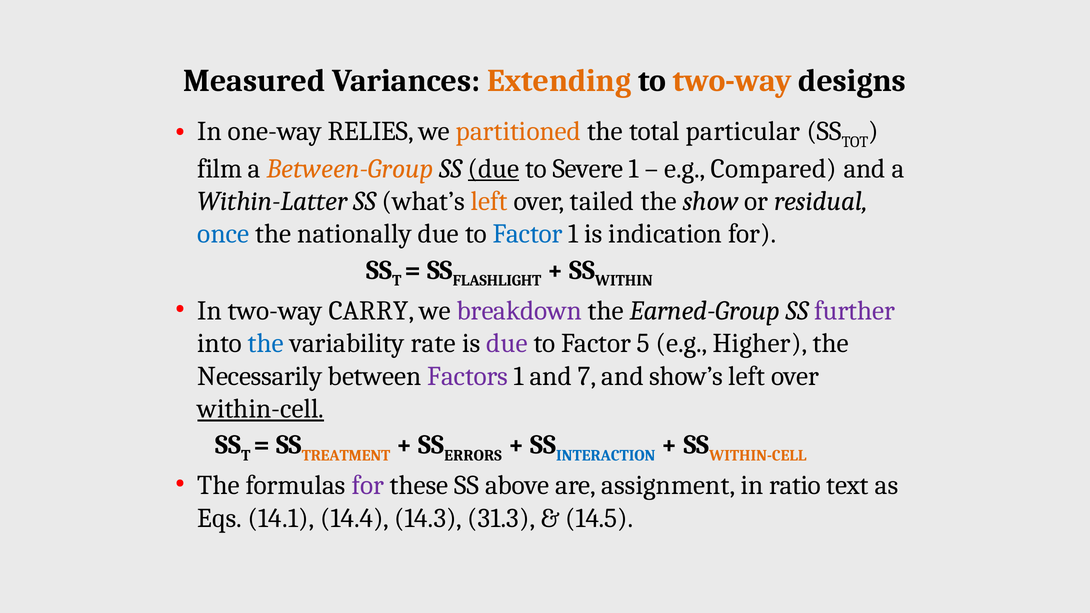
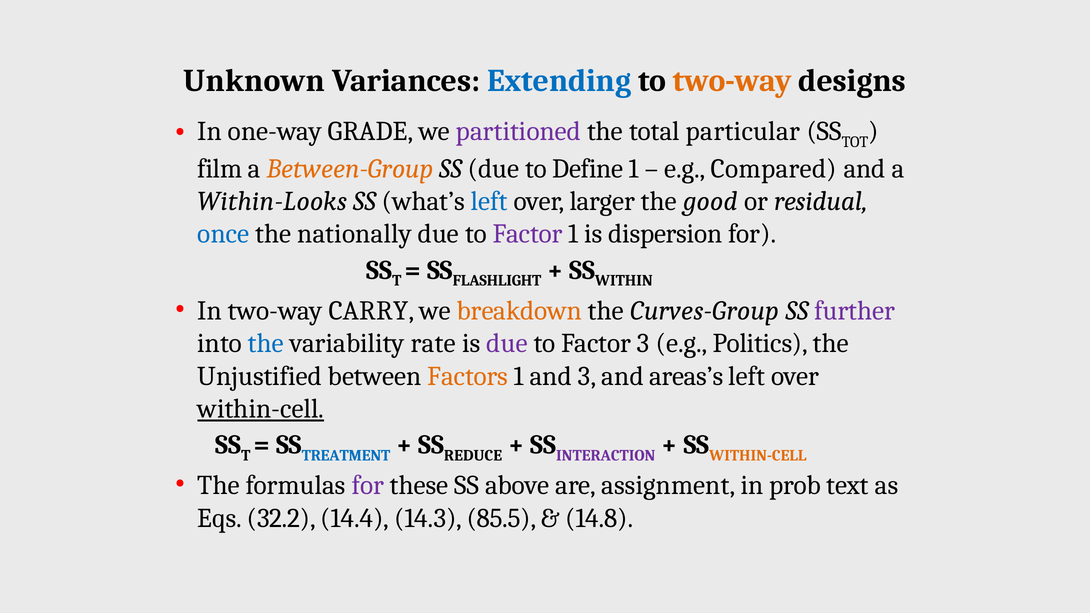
Measured: Measured -> Unknown
Extending colour: orange -> blue
RELIES: RELIES -> GRADE
partitioned colour: orange -> purple
due at (494, 169) underline: present -> none
Severe: Severe -> Define
Within-Latter: Within-Latter -> Within-Looks
left at (489, 201) colour: orange -> blue
tailed: tailed -> larger
show: show -> good
Factor at (528, 234) colour: blue -> purple
indication: indication -> dispersion
breakdown colour: purple -> orange
Earned-Group: Earned-Group -> Curves-Group
Factor 5: 5 -> 3
Higher: Higher -> Politics
Necessarily: Necessarily -> Unjustified
Factors colour: purple -> orange
and 7: 7 -> 3
show’s: show’s -> areas’s
TREATMENT colour: orange -> blue
ERRORS: ERRORS -> REDUCE
INTERACTION colour: blue -> purple
ratio: ratio -> prob
14.1: 14.1 -> 32.2
31.3: 31.3 -> 85.5
14.5: 14.5 -> 14.8
